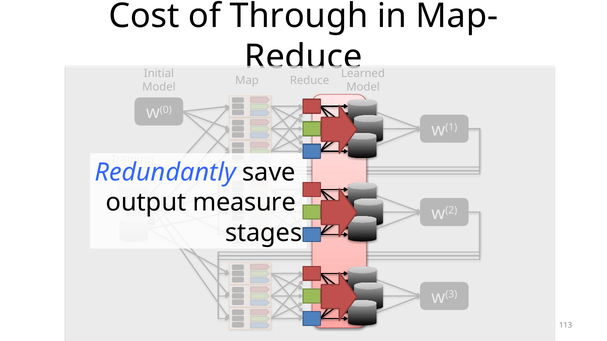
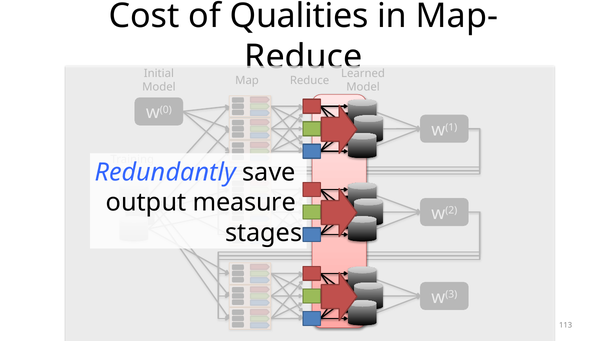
Through: Through -> Qualities
